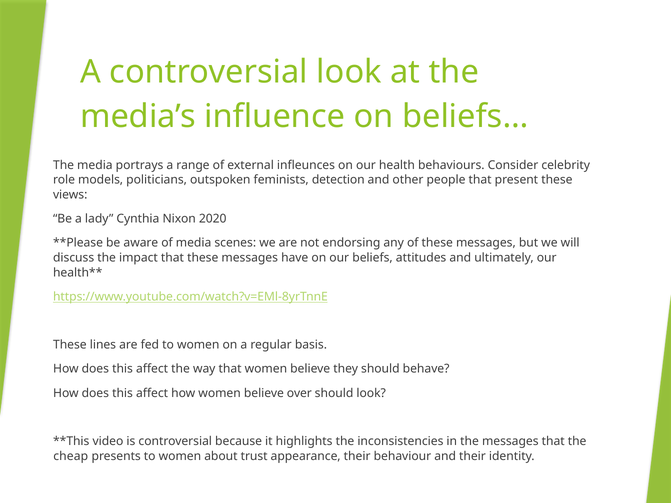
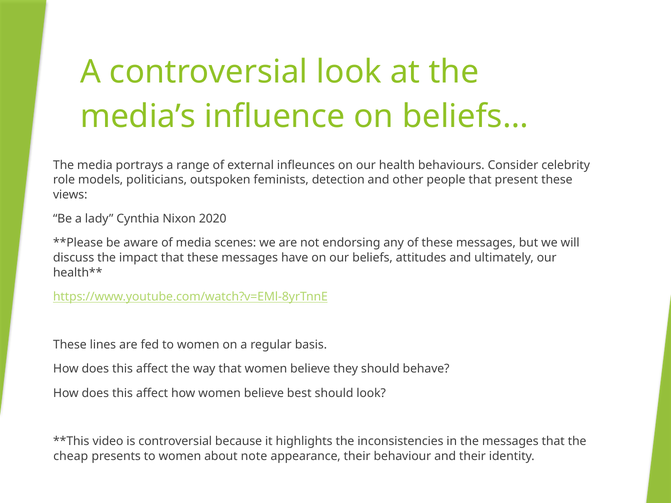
over: over -> best
trust: trust -> note
